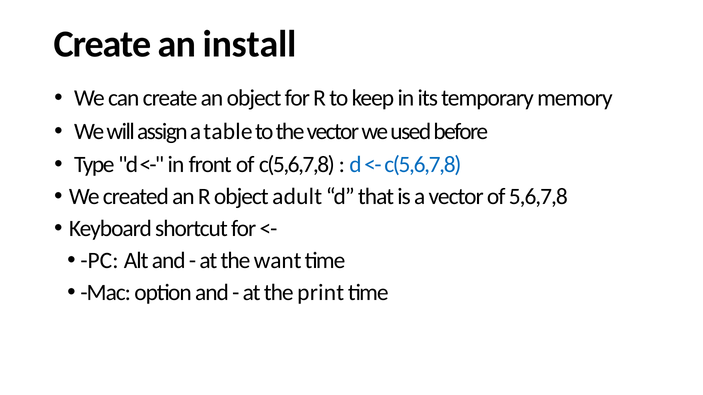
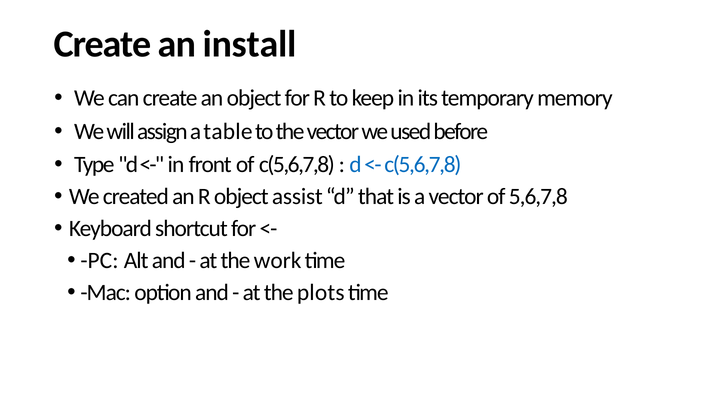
adult: adult -> assist
want: want -> work
print: print -> plots
